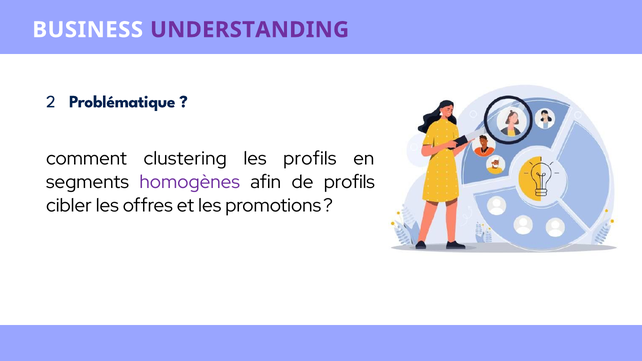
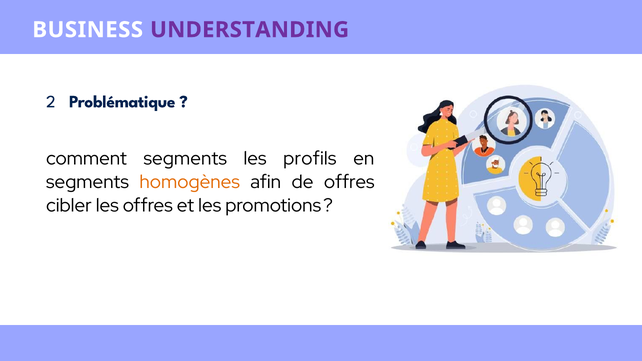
comment clustering: clustering -> segments
homogènes colour: purple -> orange
de profils: profils -> offres
